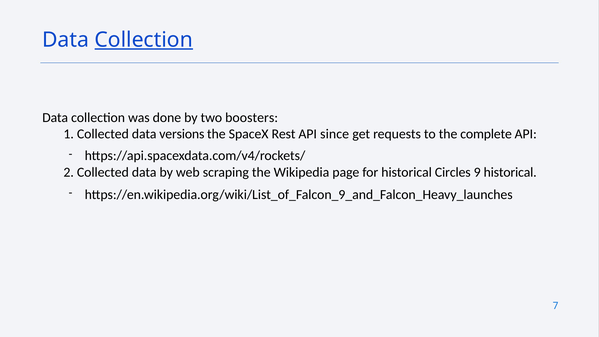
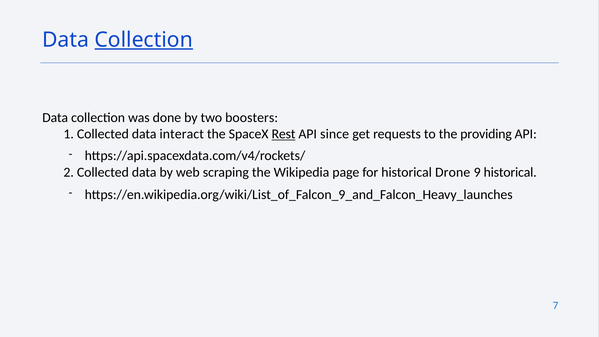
versions: versions -> interact
Rest underline: none -> present
complete: complete -> providing
Circles: Circles -> Drone
